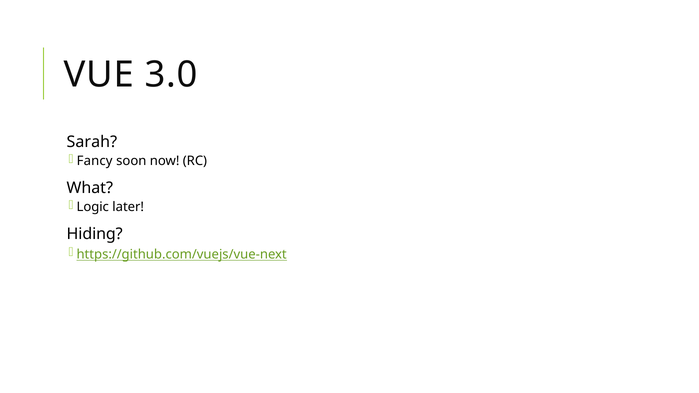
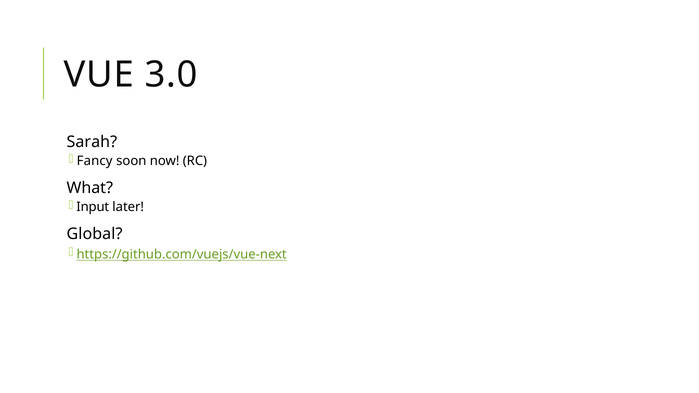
Logic: Logic -> Input
Hiding: Hiding -> Global
